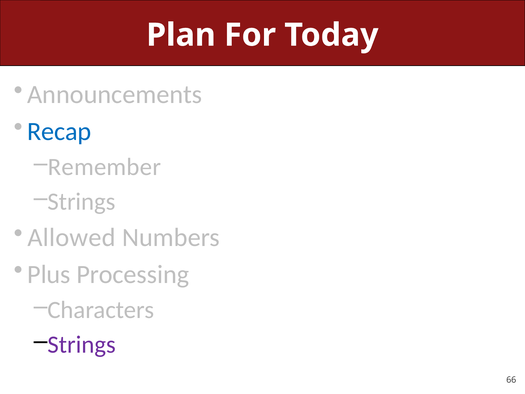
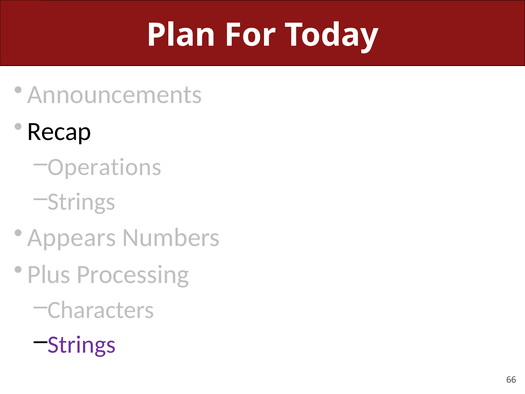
Recap colour: blue -> black
Remember: Remember -> Operations
Allowed: Allowed -> Appears
